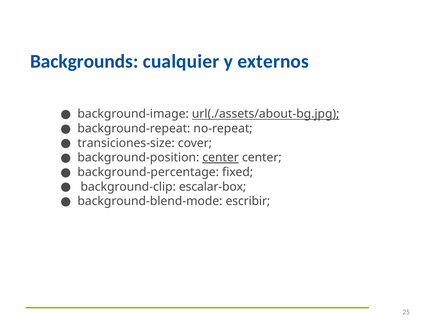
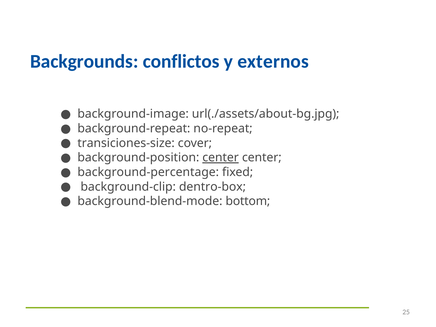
cualquier: cualquier -> conflictos
url(./assets/about-bg.jpg underline: present -> none
escalar-box: escalar-box -> dentro-box
escribir: escribir -> bottom
